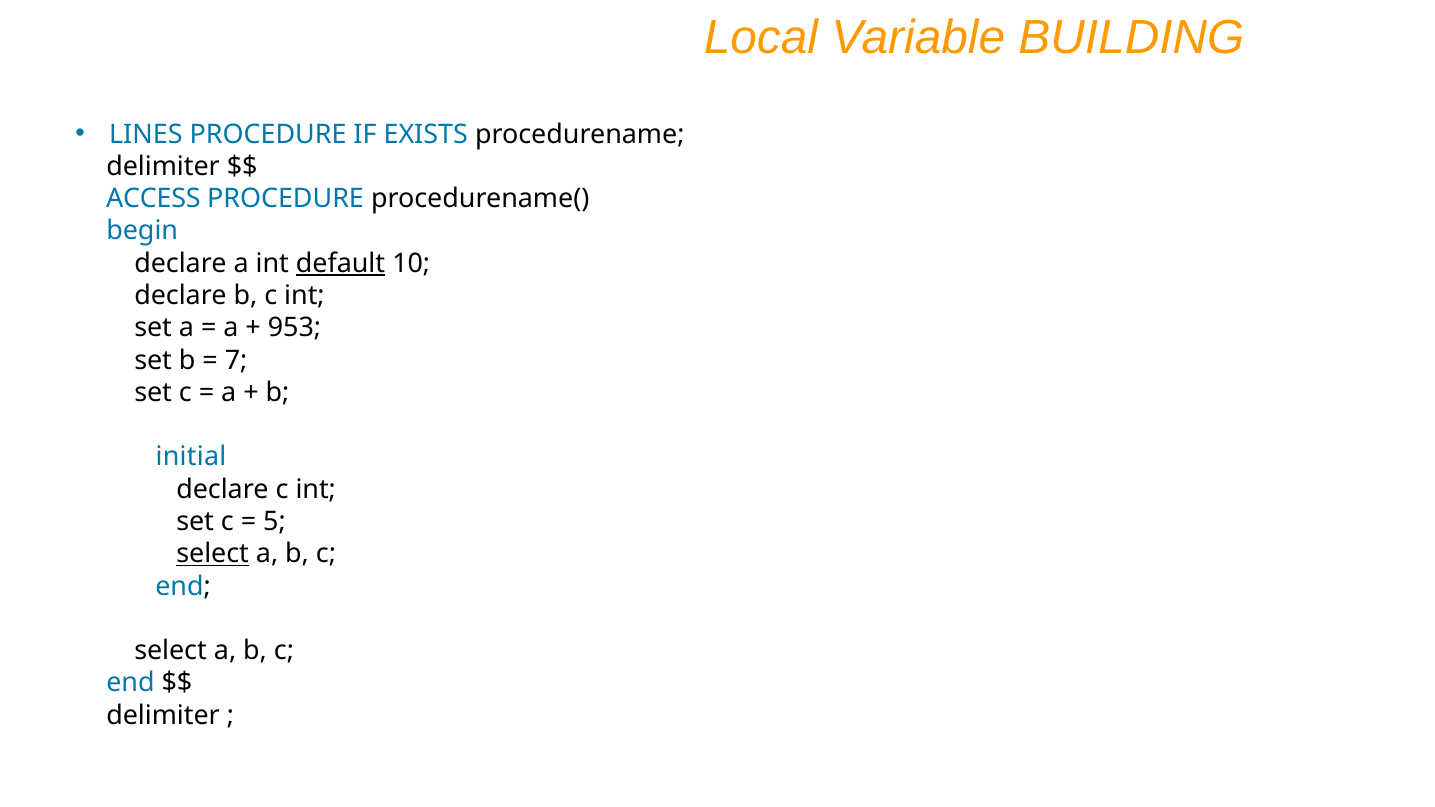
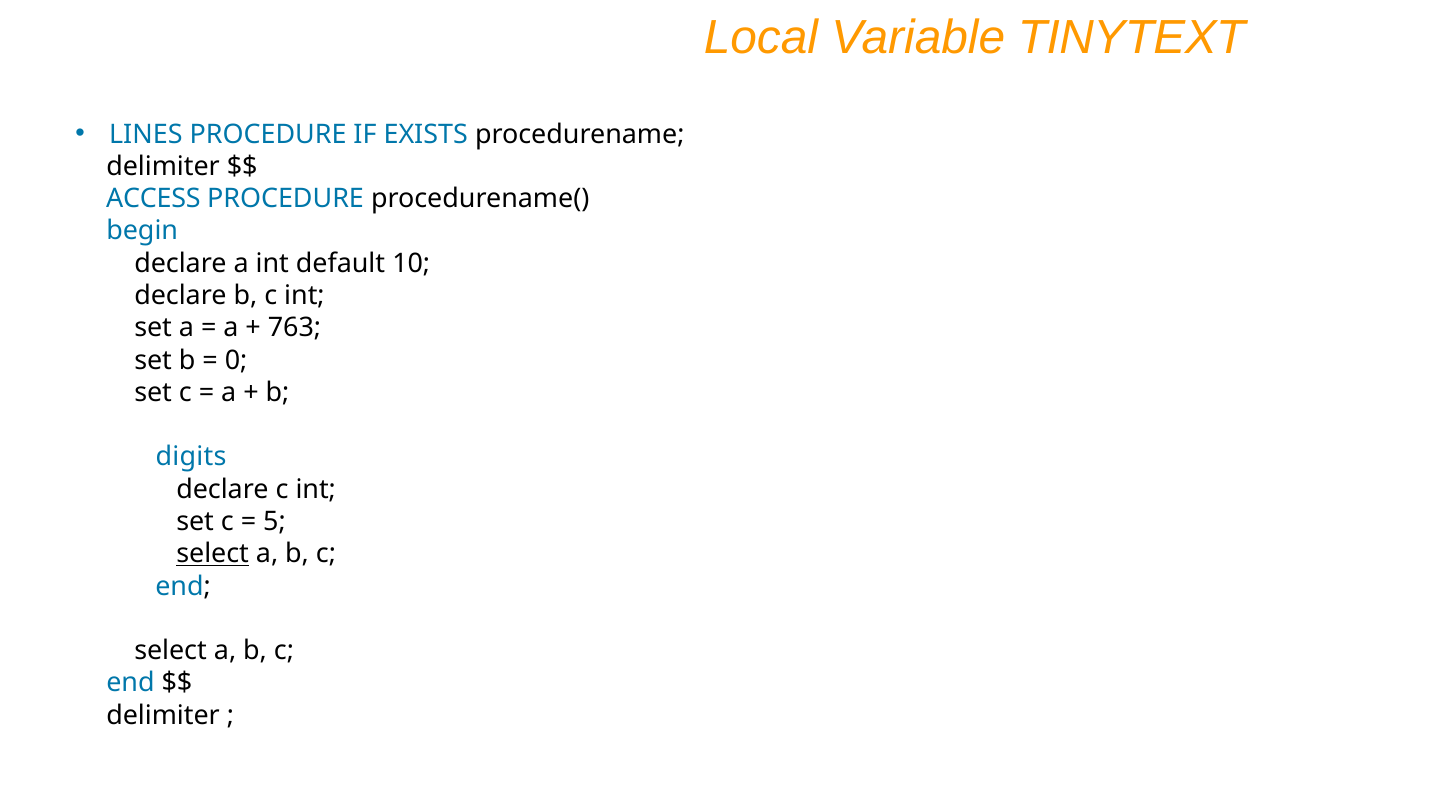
BUILDING: BUILDING -> TINYTEXT
default underline: present -> none
953: 953 -> 763
7: 7 -> 0
initial: initial -> digits
